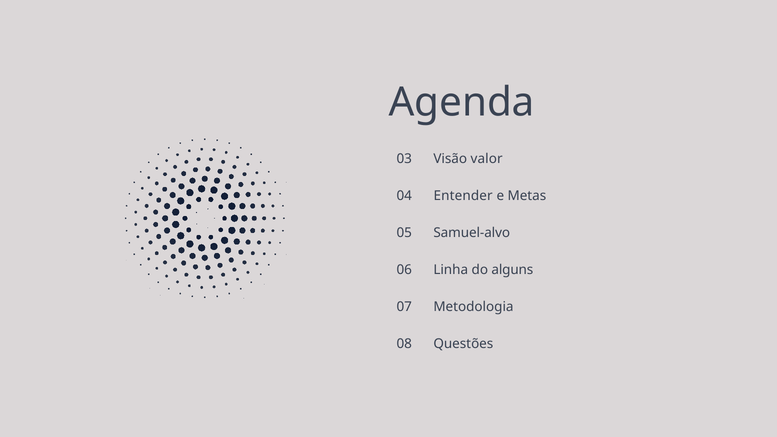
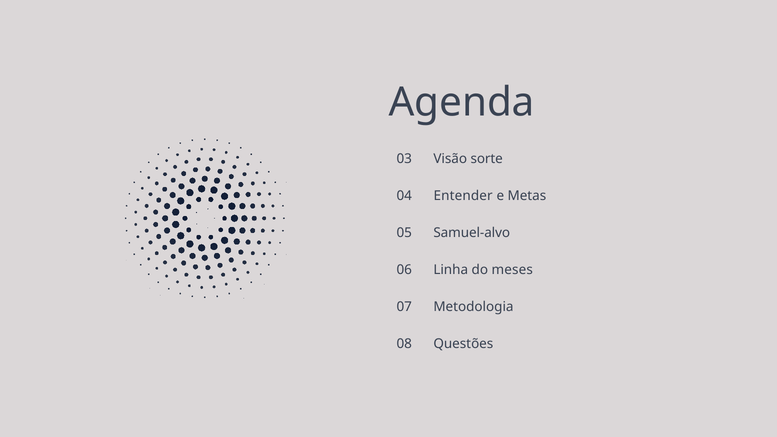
valor: valor -> sorte
alguns: alguns -> meses
